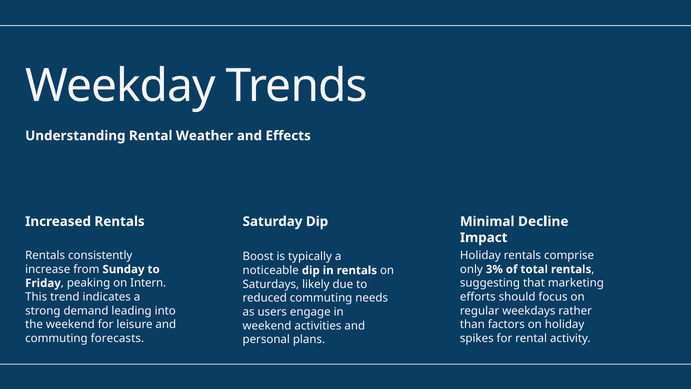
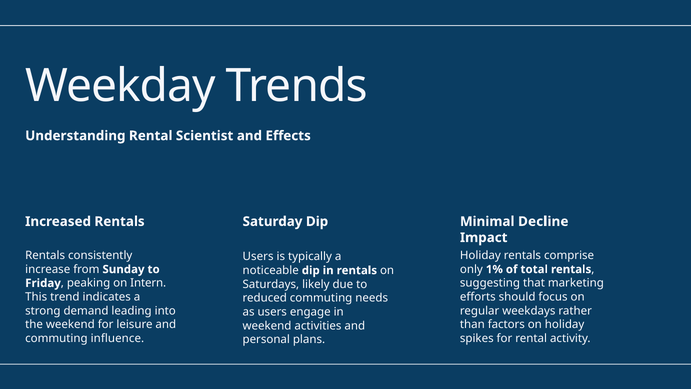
Weather: Weather -> Scientist
Boost at (258, 256): Boost -> Users
3%: 3% -> 1%
forecasts: forecasts -> influence
